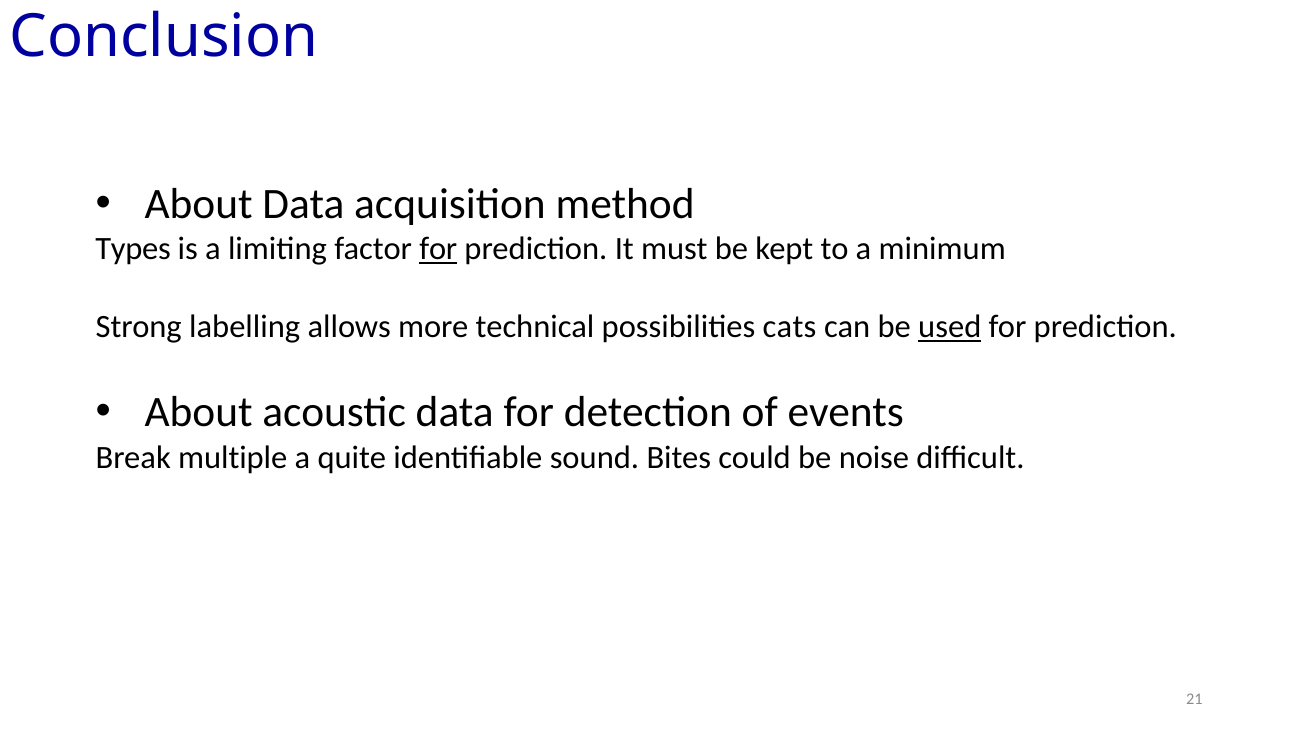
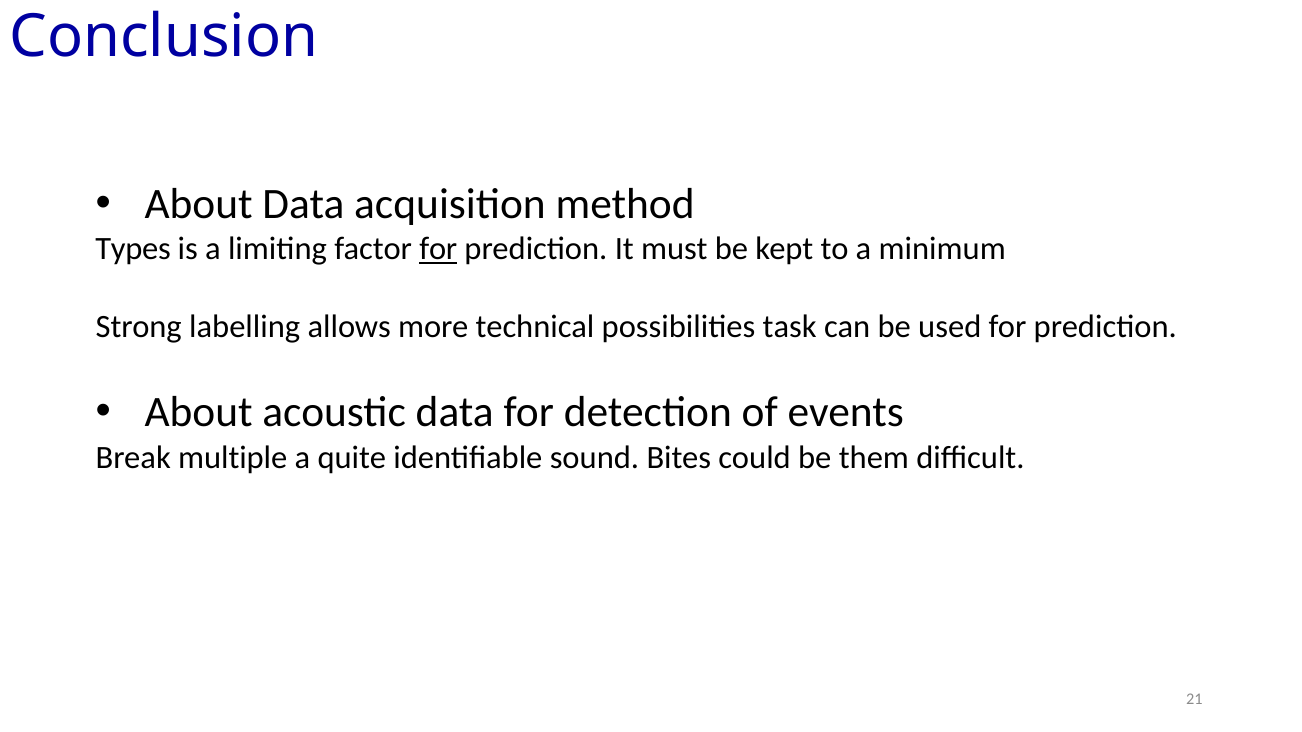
cats: cats -> task
used underline: present -> none
noise: noise -> them
